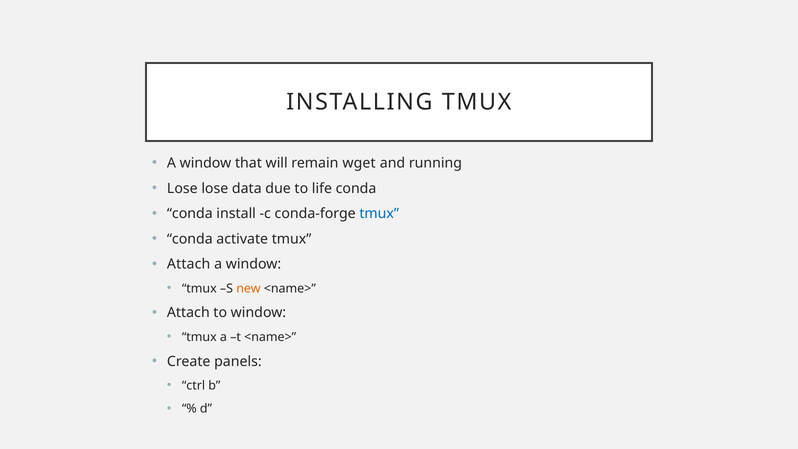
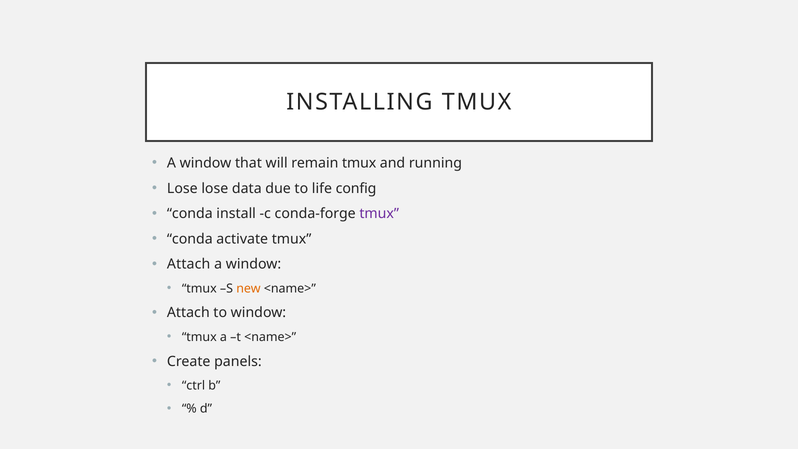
remain wget: wget -> tmux
life conda: conda -> config
tmux at (379, 214) colour: blue -> purple
